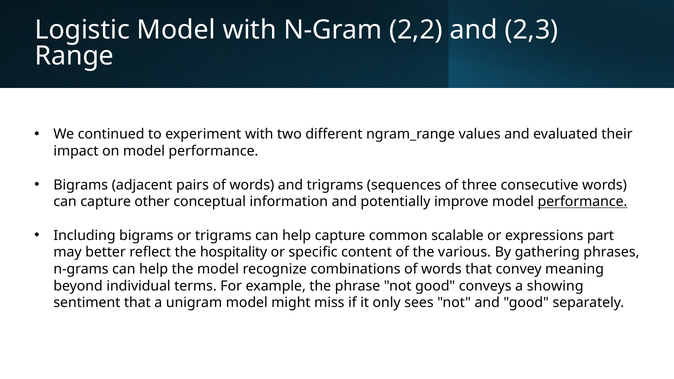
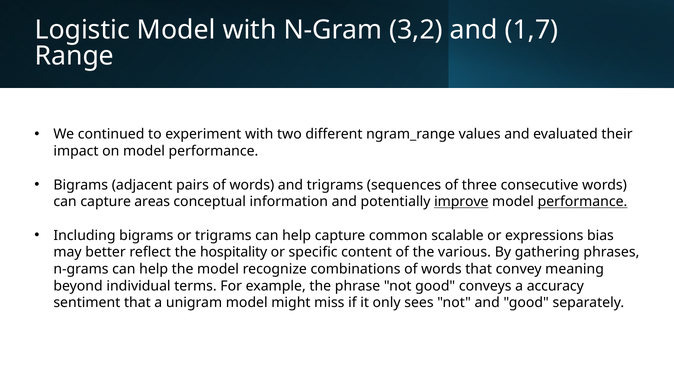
2,2: 2,2 -> 3,2
2,3: 2,3 -> 1,7
other: other -> areas
improve underline: none -> present
part: part -> bias
showing: showing -> accuracy
